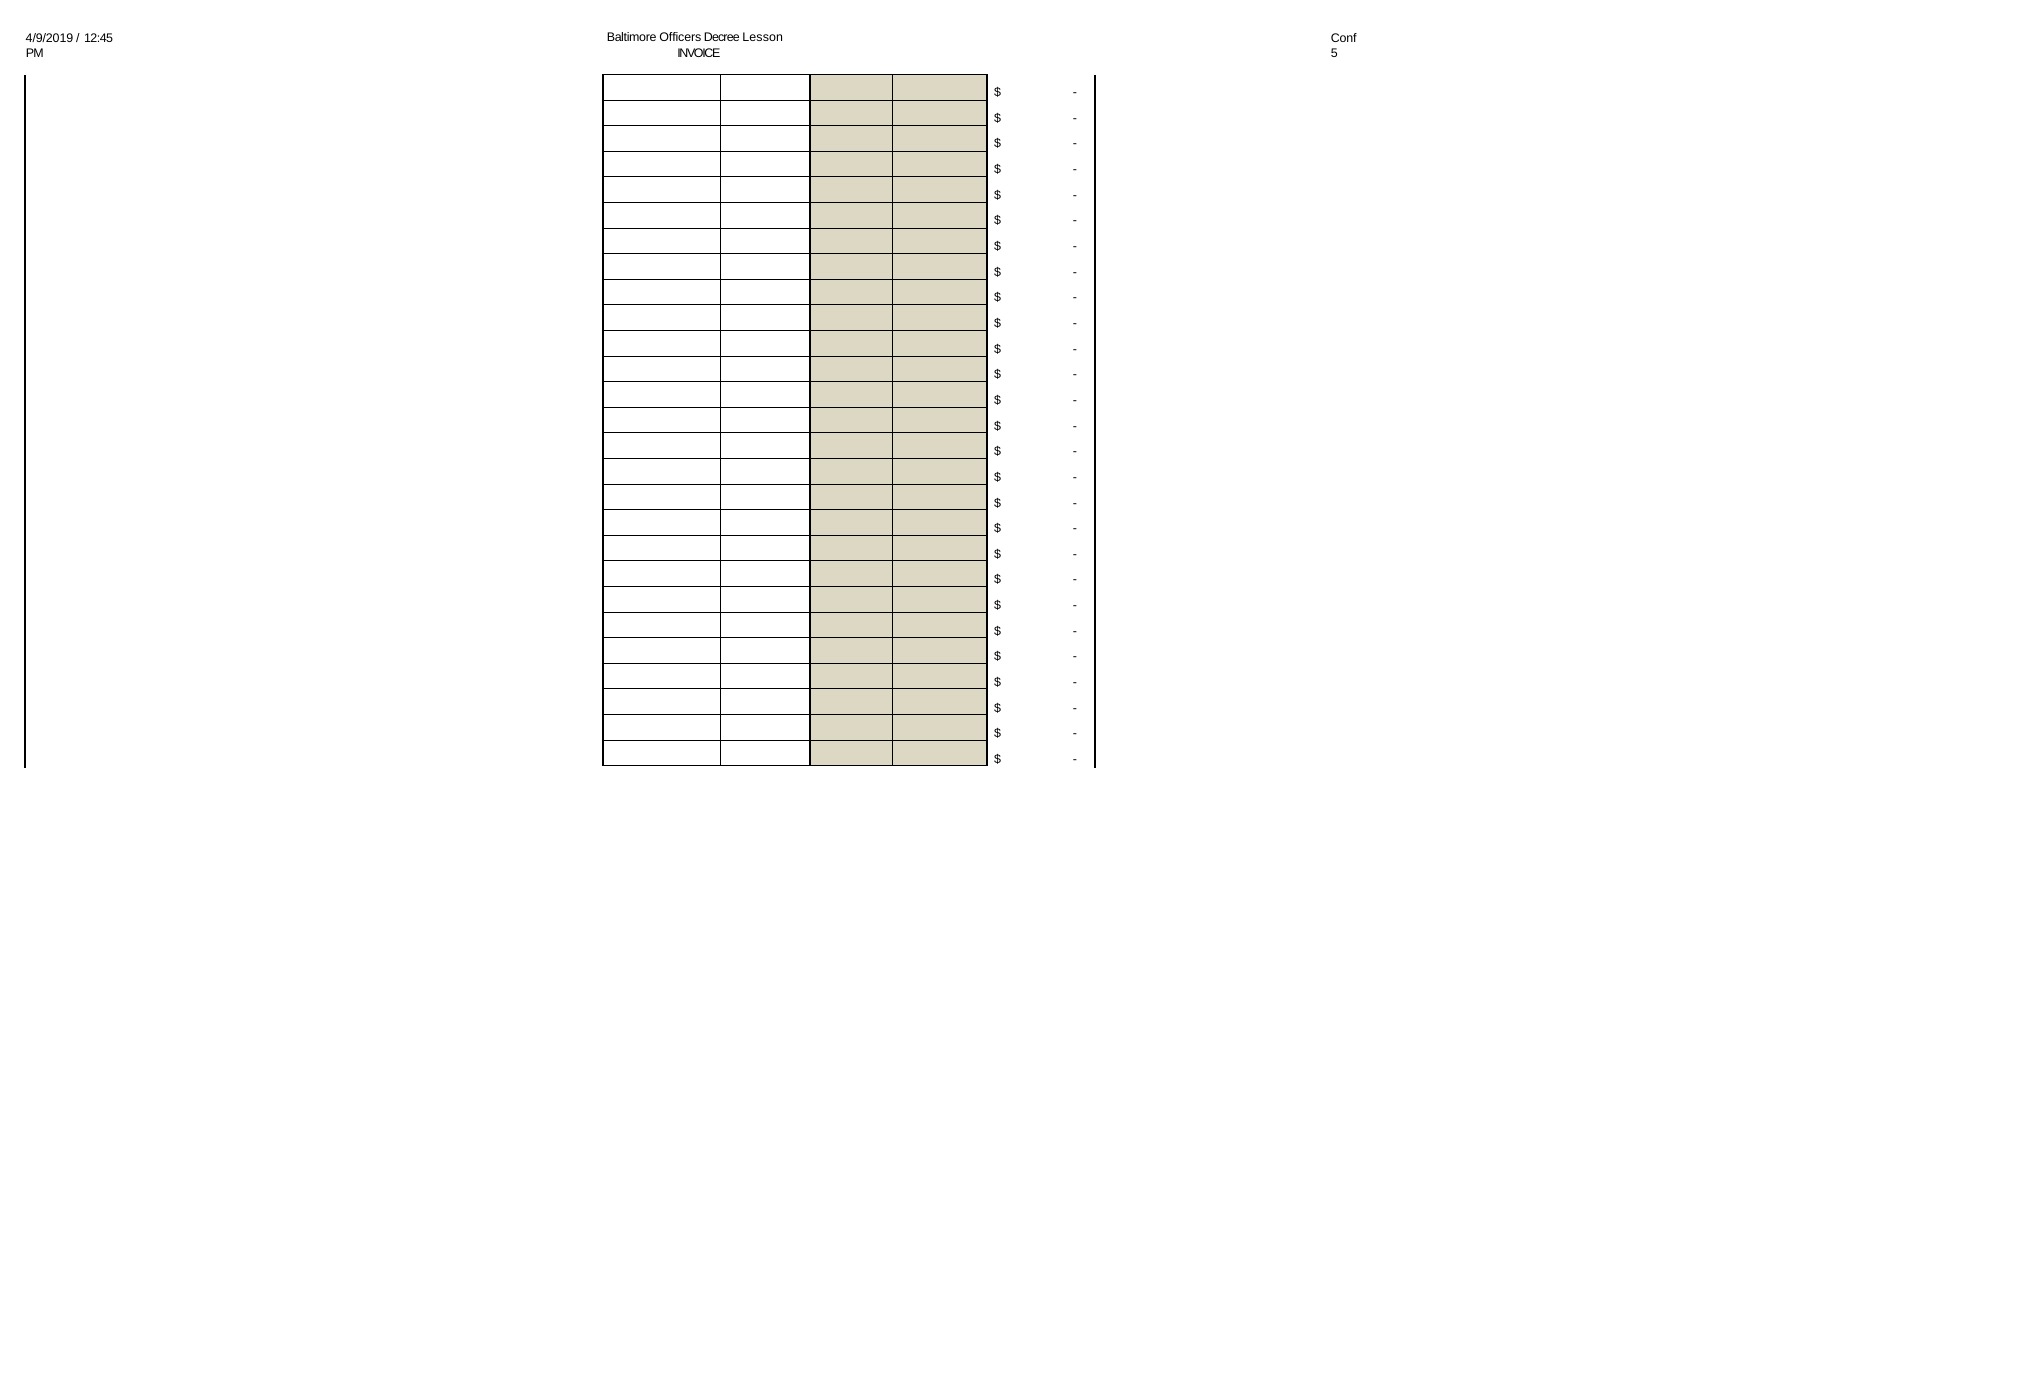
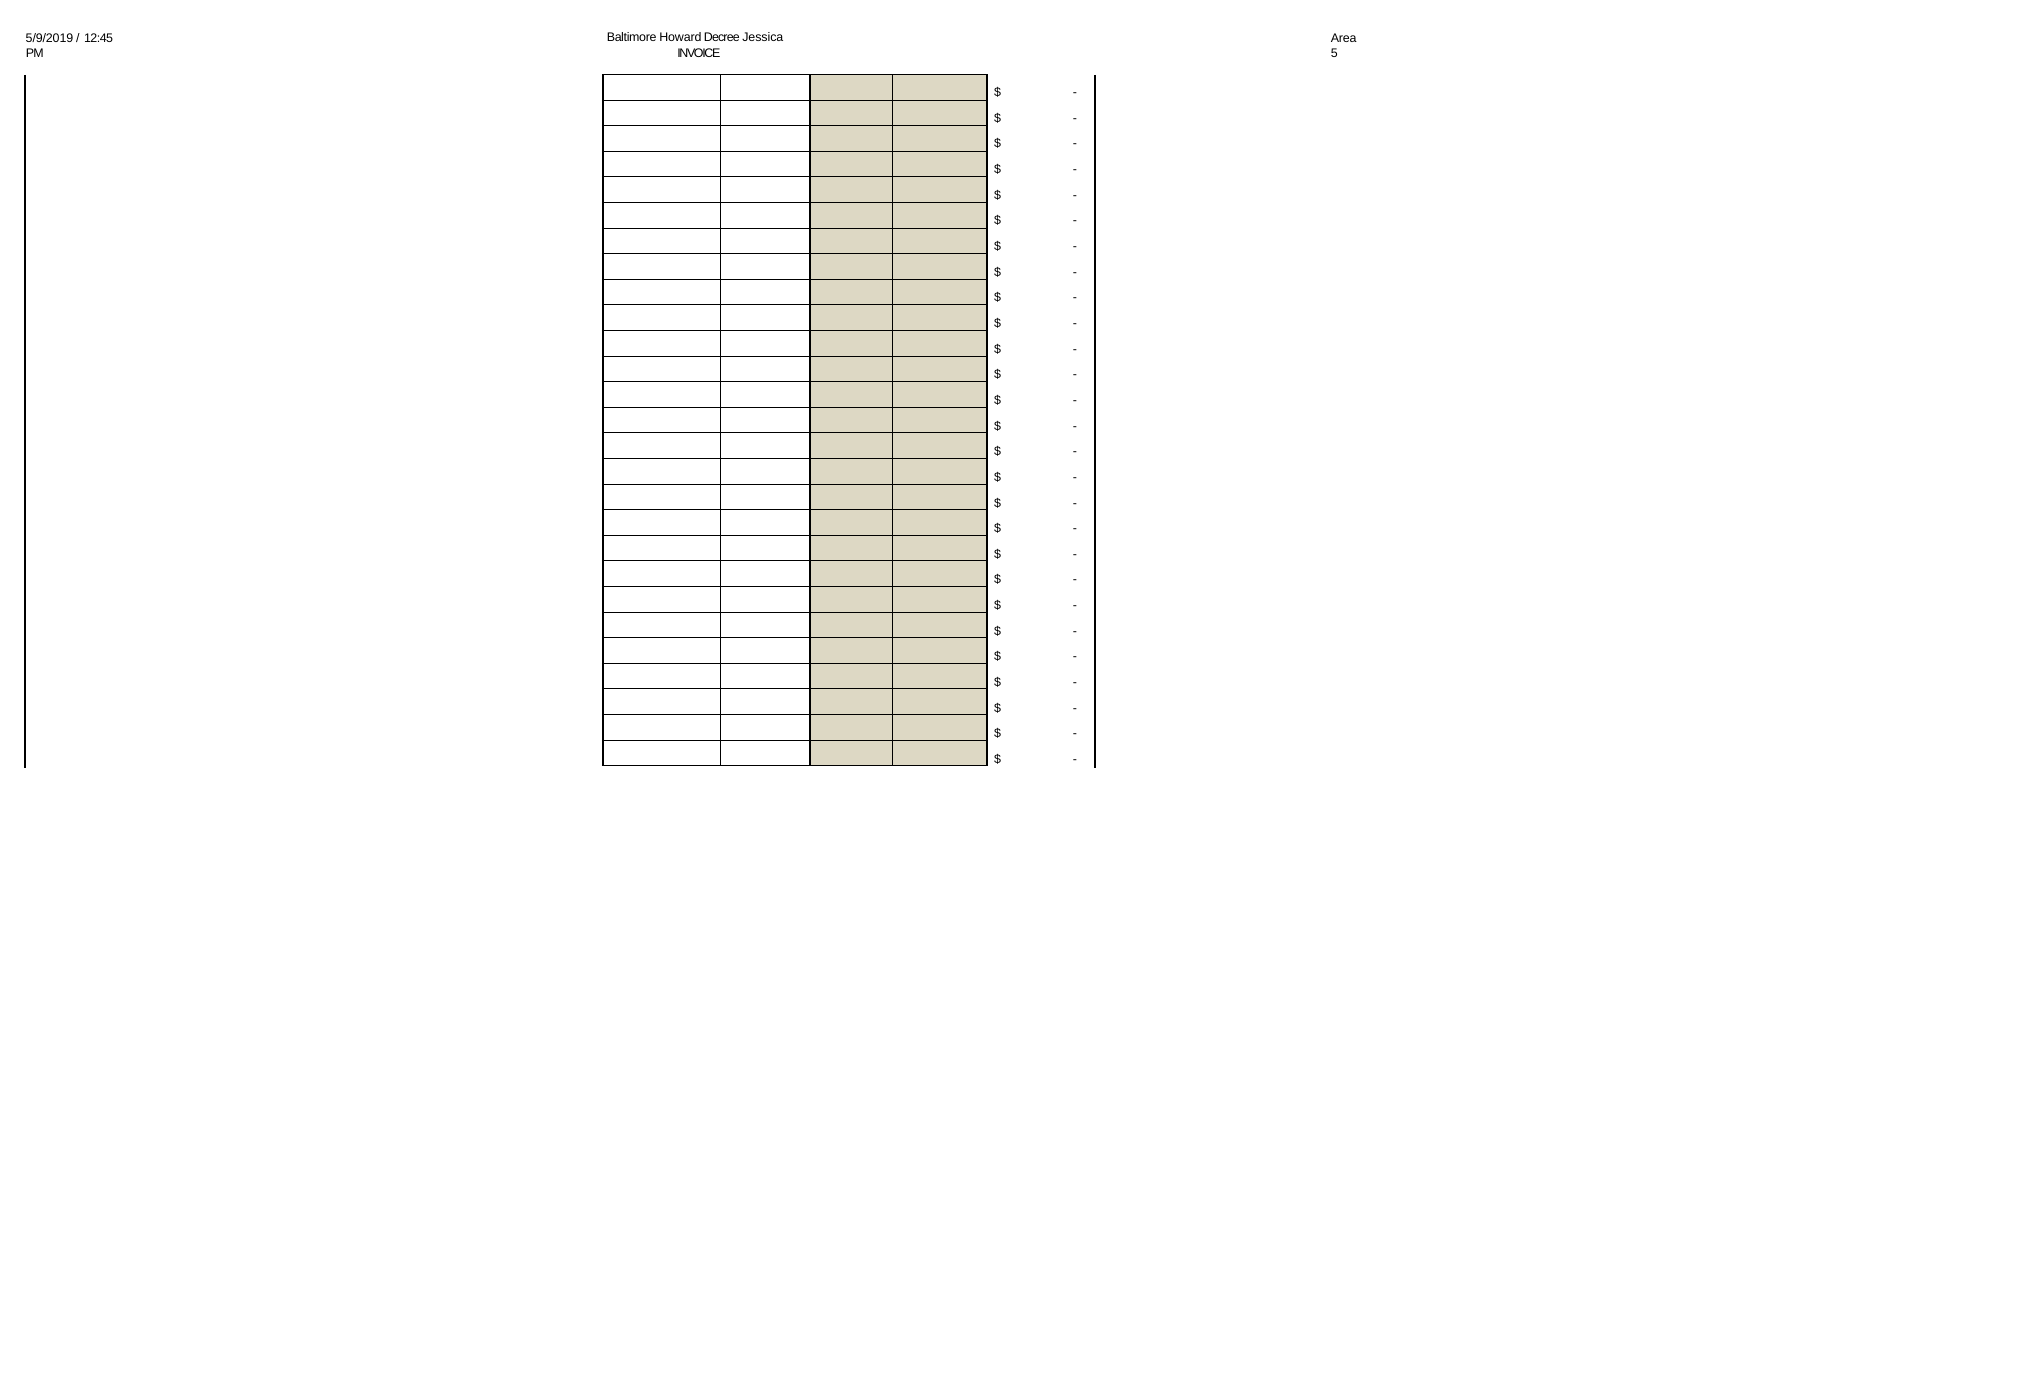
Officers: Officers -> Howard
Lesson: Lesson -> Jessica
4/9/2019: 4/9/2019 -> 5/9/2019
Conf: Conf -> Area
